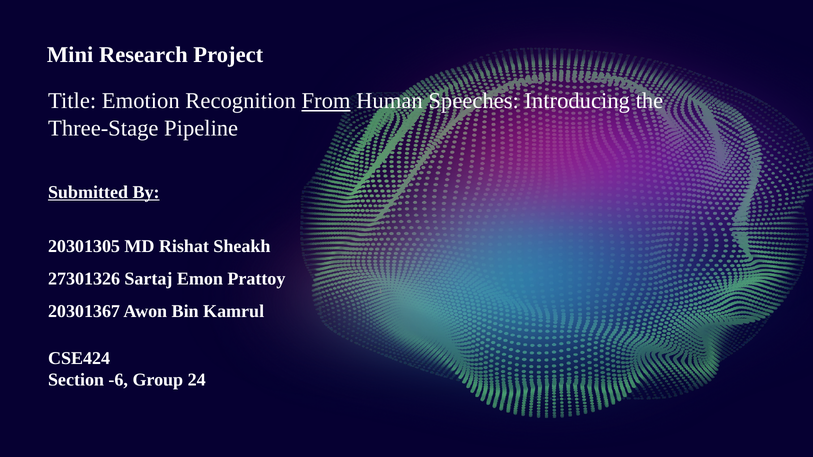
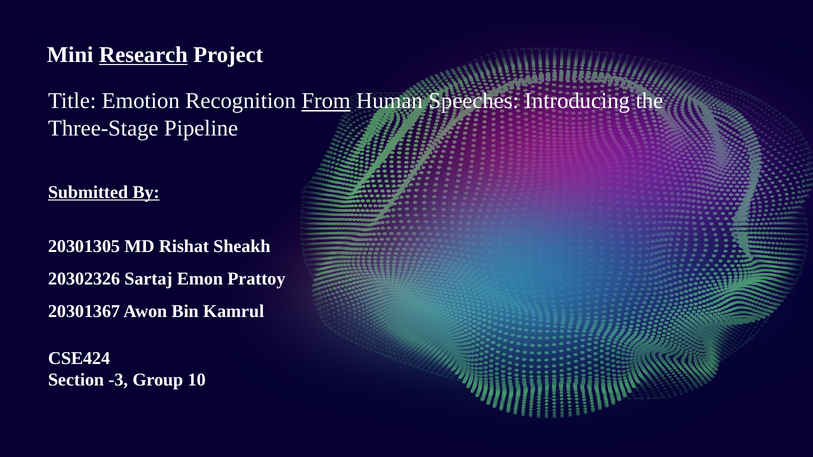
Research underline: none -> present
27301326: 27301326 -> 20302326
-6: -6 -> -3
24: 24 -> 10
